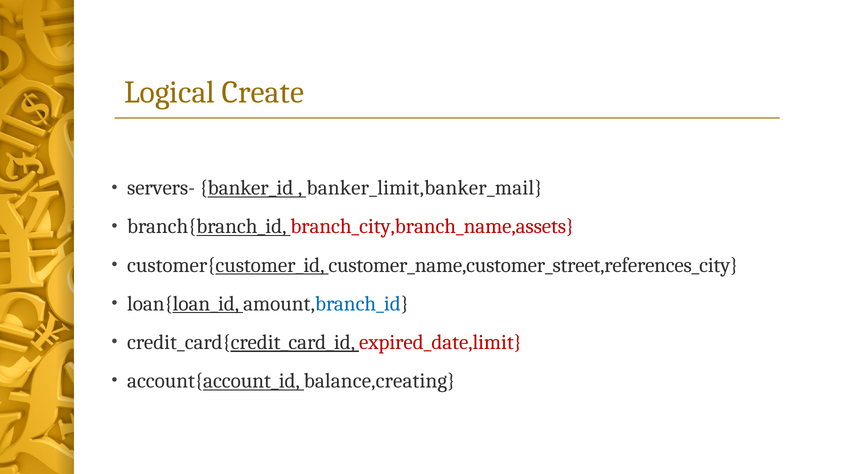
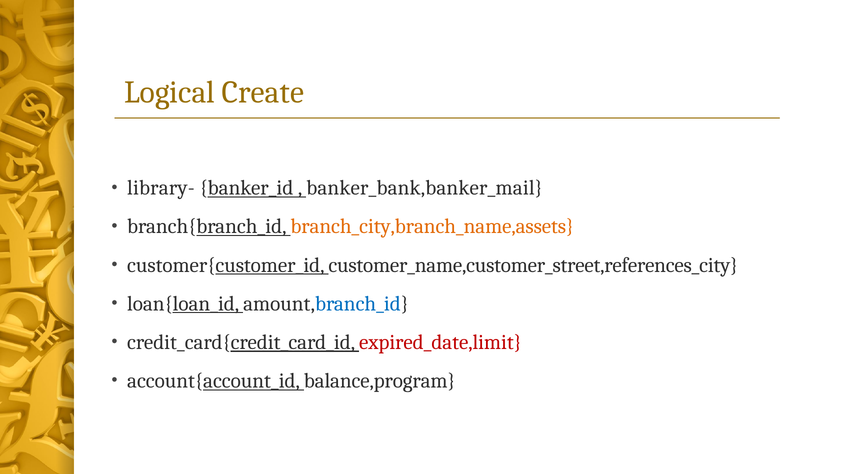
servers-: servers- -> library-
banker_limit,banker_mail: banker_limit,banker_mail -> banker_bank,banker_mail
branch_city,branch_name,assets colour: red -> orange
balance,creating: balance,creating -> balance,program
